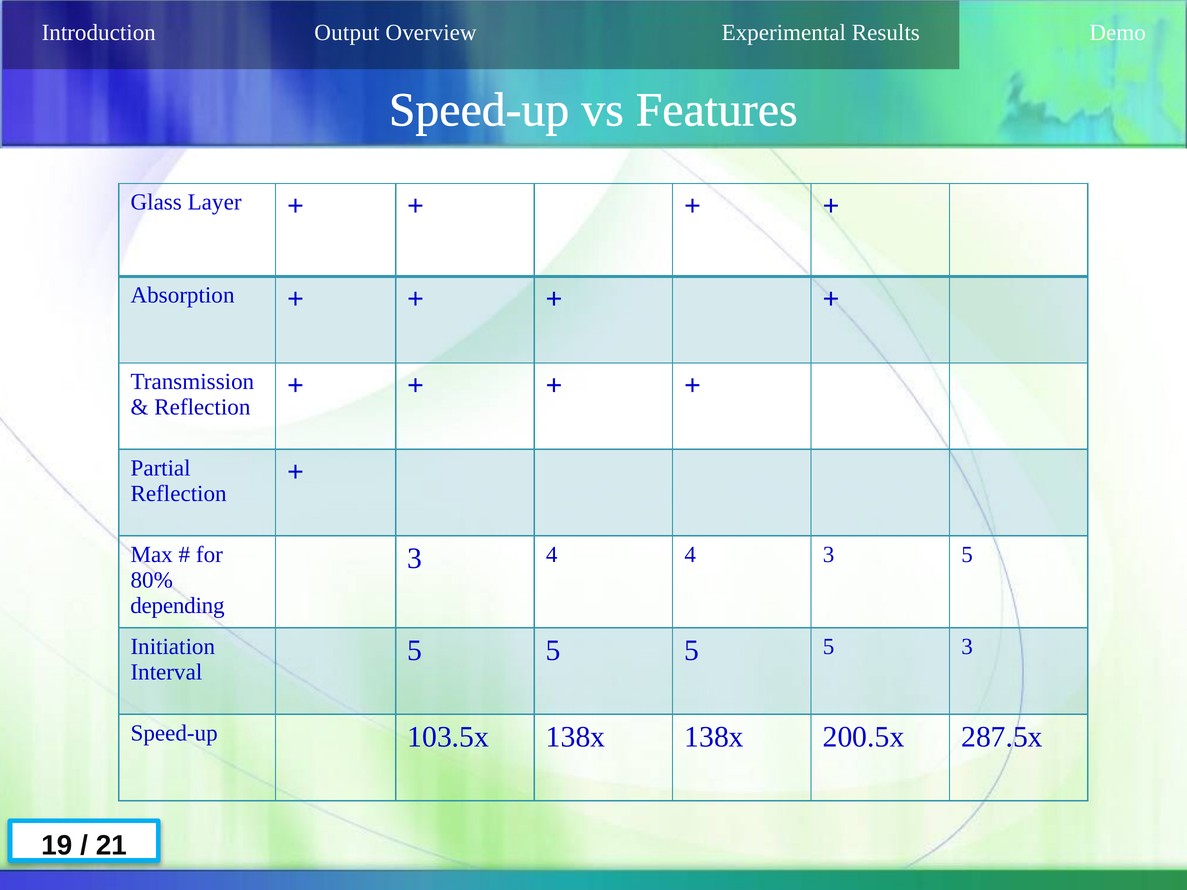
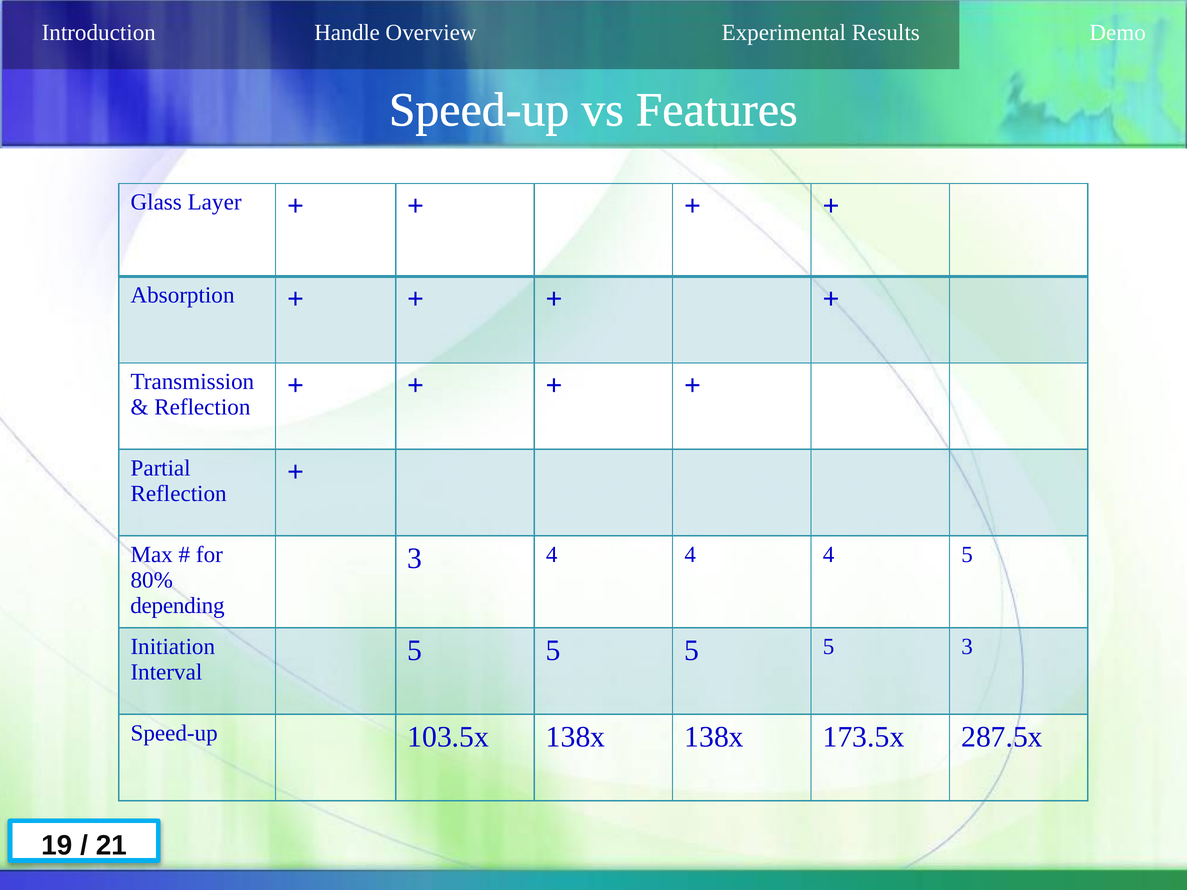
Output: Output -> Handle
4 4 3: 3 -> 4
200.5x: 200.5x -> 173.5x
